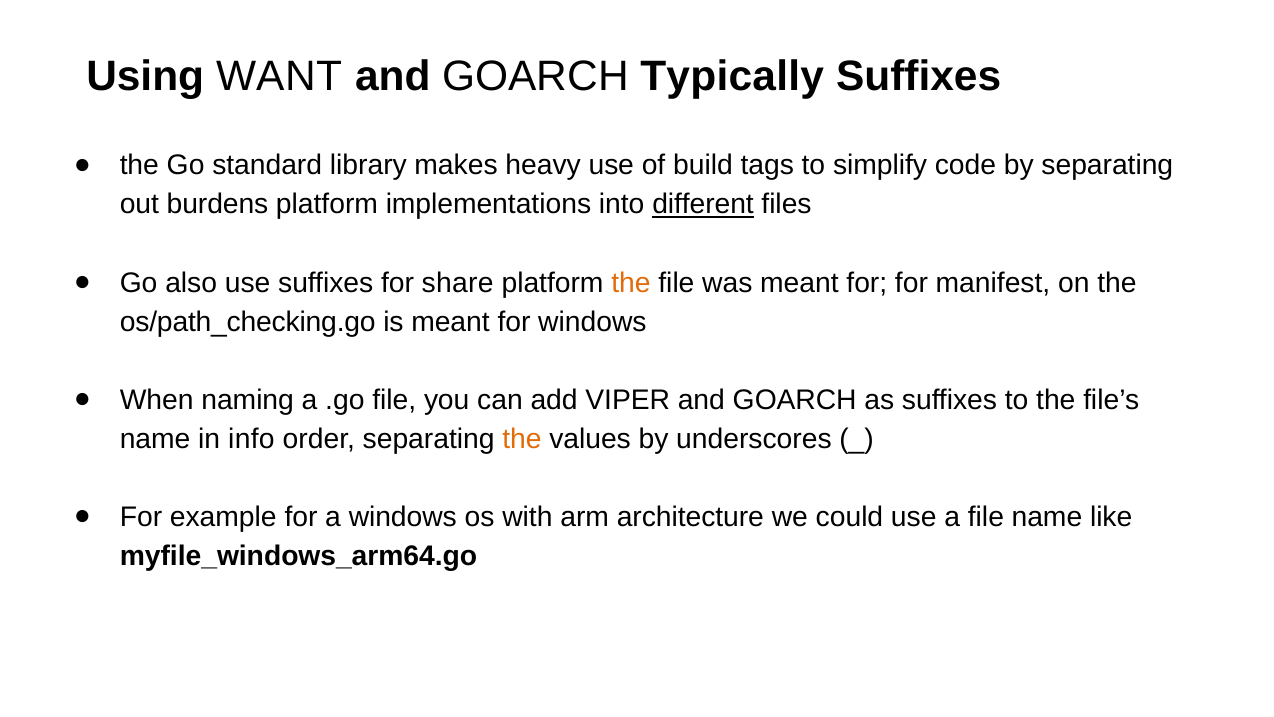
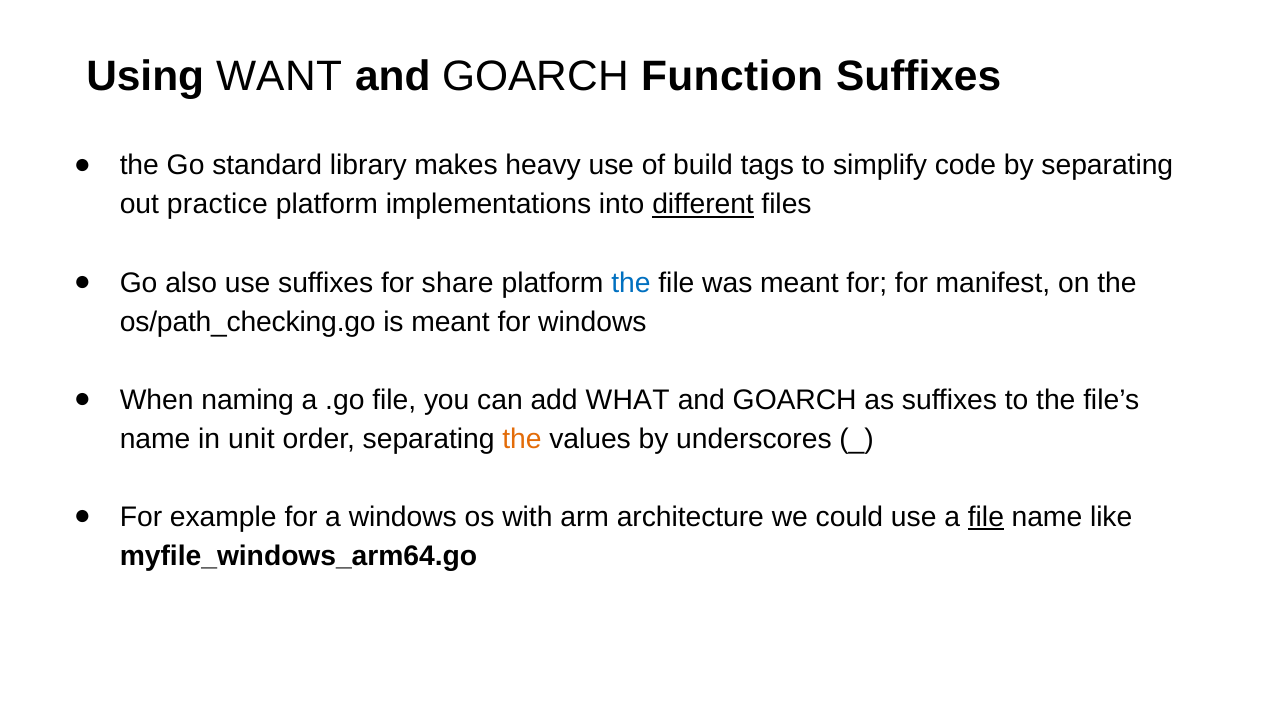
Typically: Typically -> Function
burdens: burdens -> practice
the at (631, 283) colour: orange -> blue
VIPER: VIPER -> WHAT
info: info -> unit
file at (986, 517) underline: none -> present
